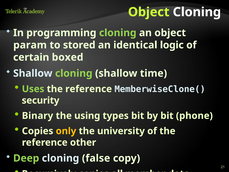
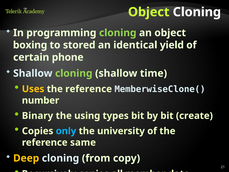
param: param -> boxing
logic: logic -> yield
boxed: boxed -> phone
Uses colour: light green -> yellow
security: security -> number
phone: phone -> create
only colour: yellow -> light blue
other: other -> same
Deep colour: light green -> yellow
false: false -> from
